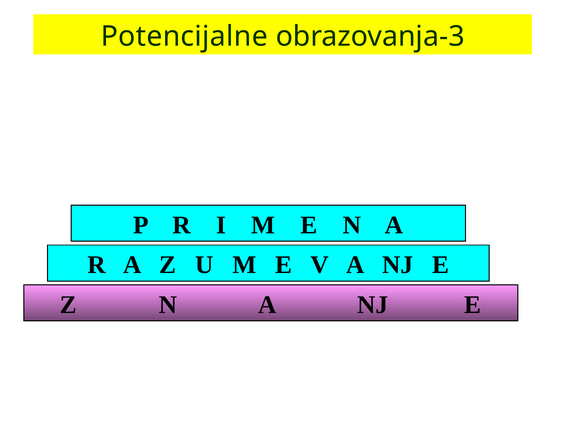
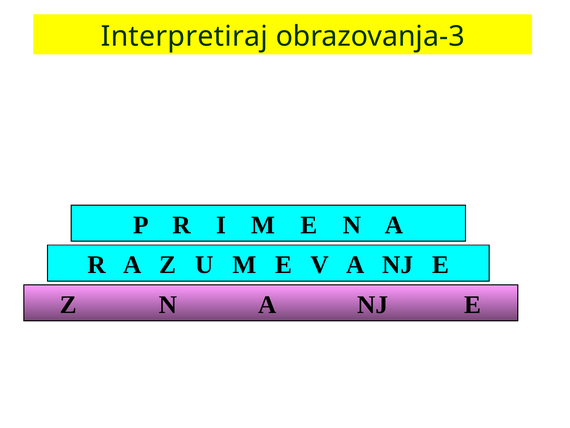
Potencijalne: Potencijalne -> Interpretiraj
